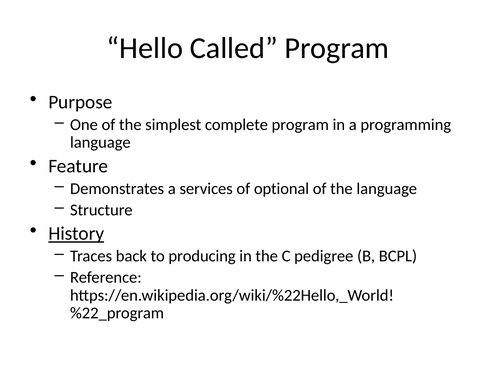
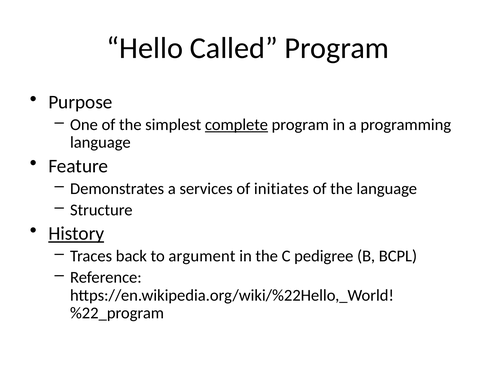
complete underline: none -> present
optional: optional -> initiates
producing: producing -> argument
